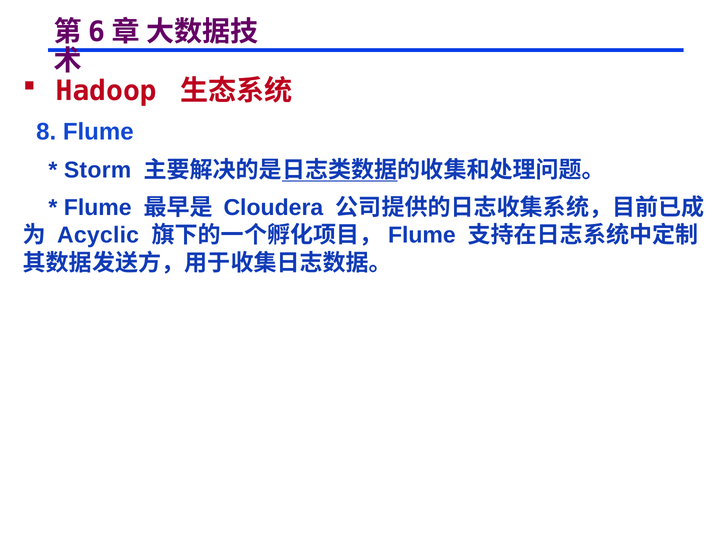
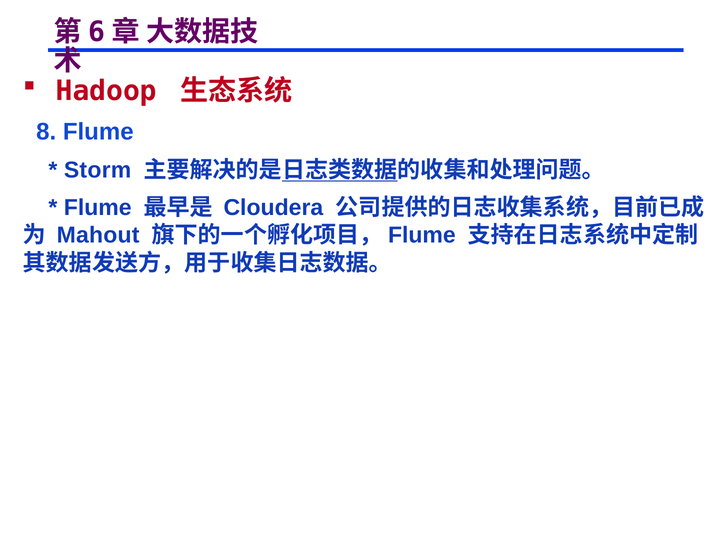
Acyclic: Acyclic -> Mahout
